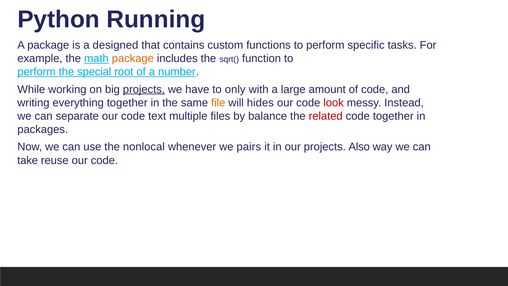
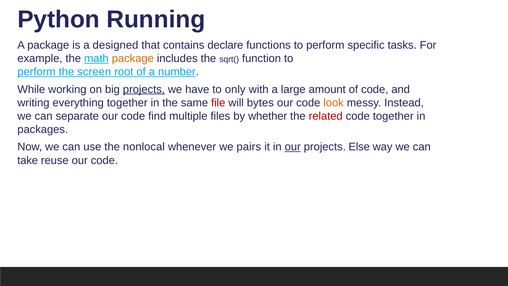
custom: custom -> declare
special: special -> screen
file colour: orange -> red
hides: hides -> bytes
look colour: red -> orange
text: text -> find
balance: balance -> whether
our at (293, 147) underline: none -> present
Also: Also -> Else
